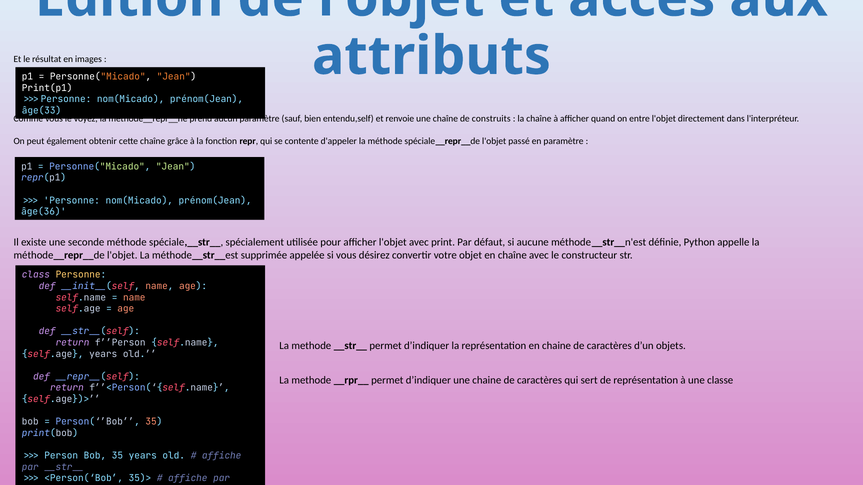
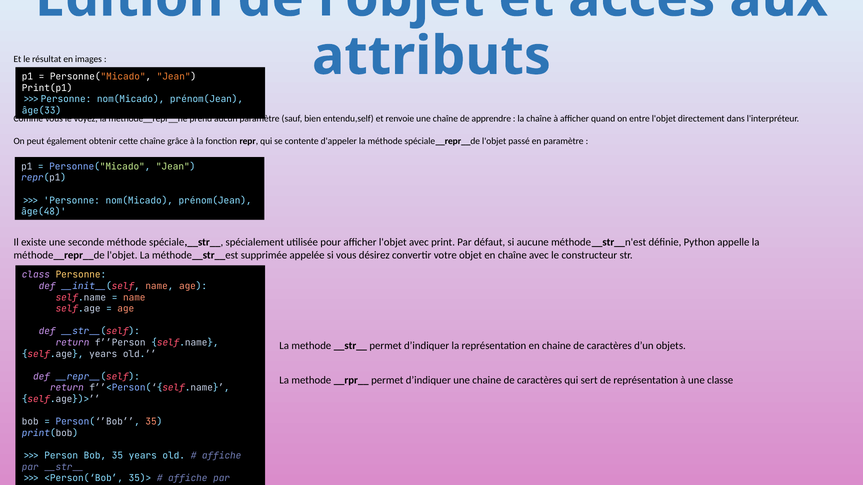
construits: construits -> apprendre
âge(36: âge(36 -> âge(48
